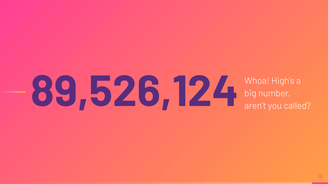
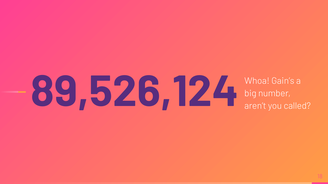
High’s: High’s -> Gain’s
